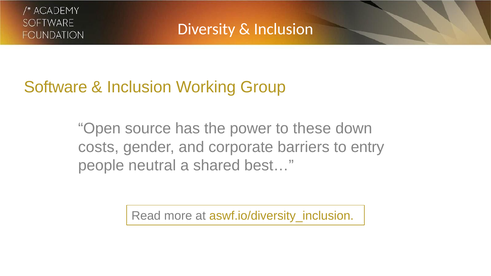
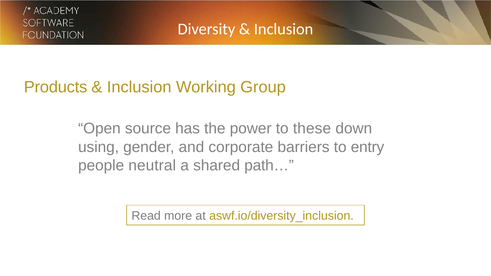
Software: Software -> Products
costs: costs -> using
best…: best… -> path…
